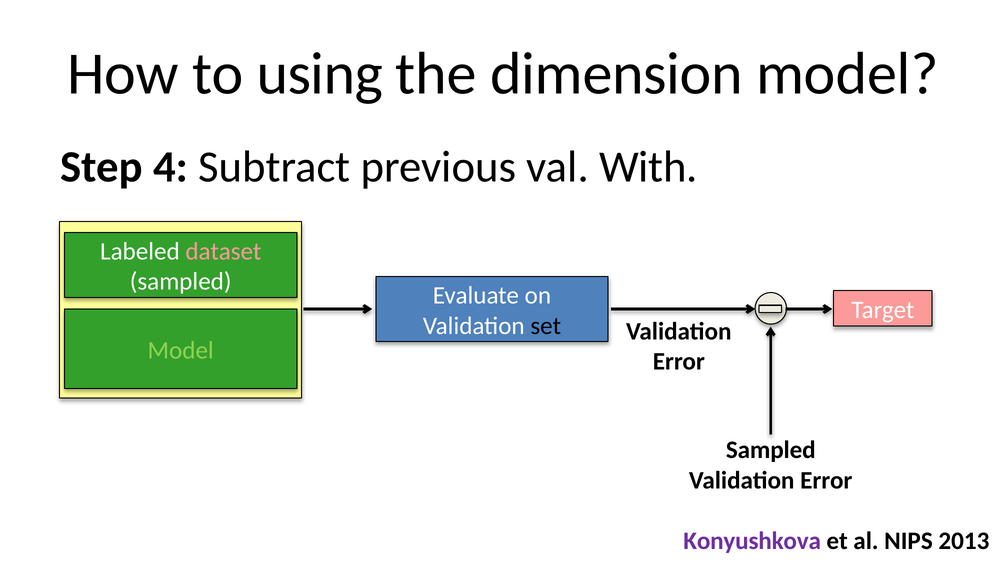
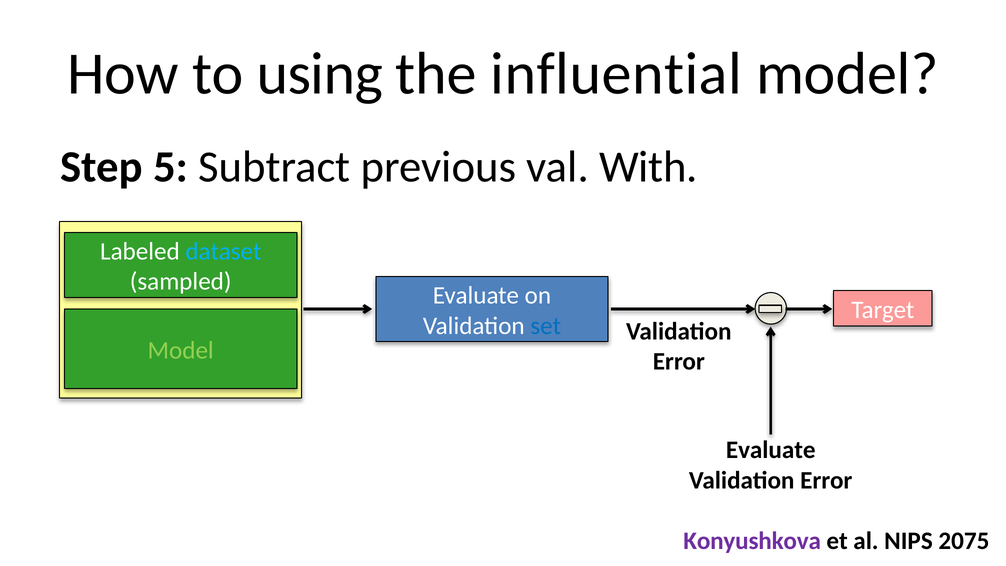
dimension: dimension -> influential
4: 4 -> 5
dataset colour: pink -> light blue
set colour: black -> blue
Sampled at (771, 450): Sampled -> Evaluate
2013: 2013 -> 2075
